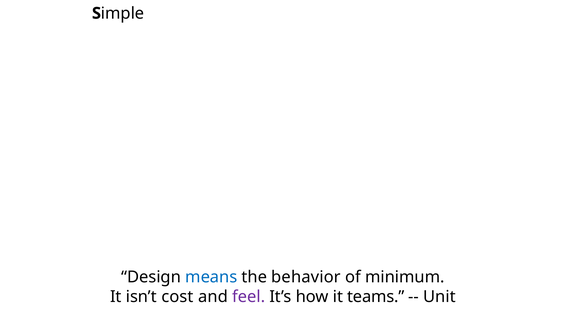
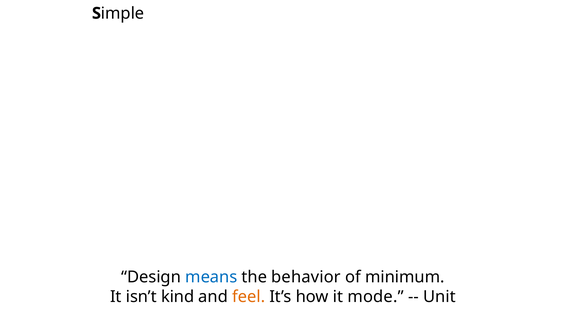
cost: cost -> kind
feel colour: purple -> orange
teams: teams -> mode
